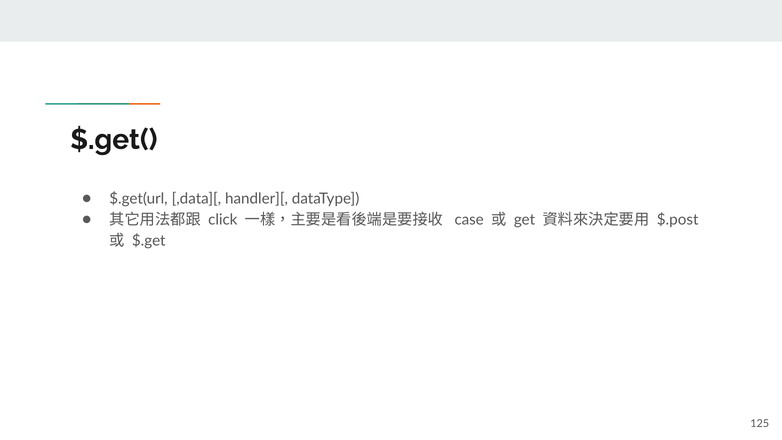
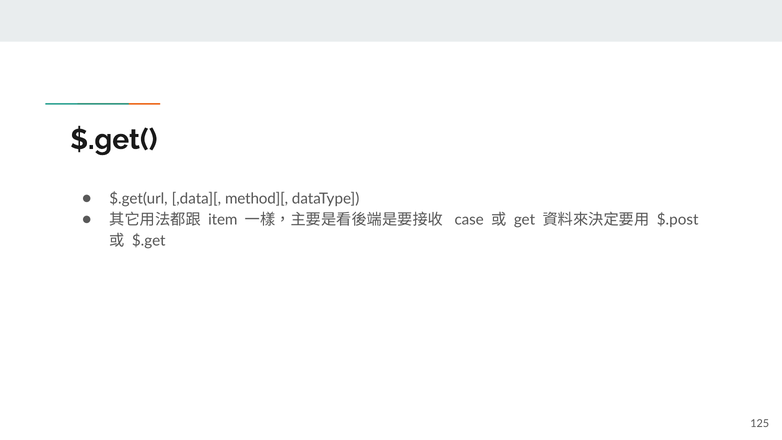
handler][: handler][ -> method][
click: click -> item
